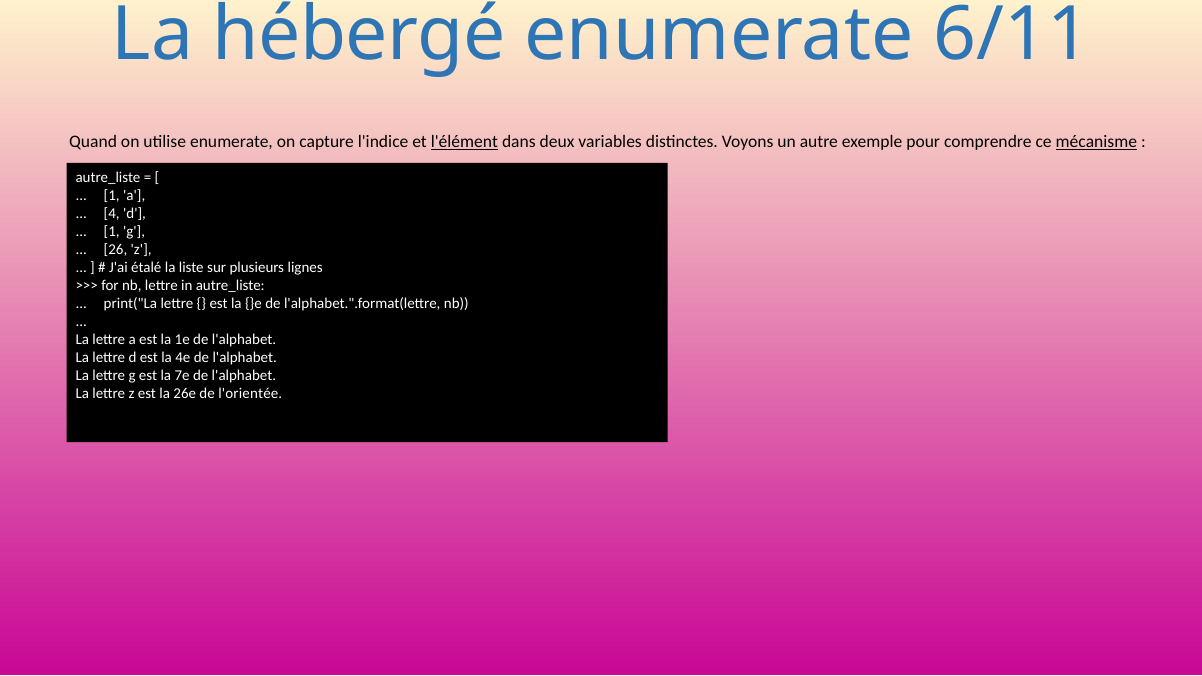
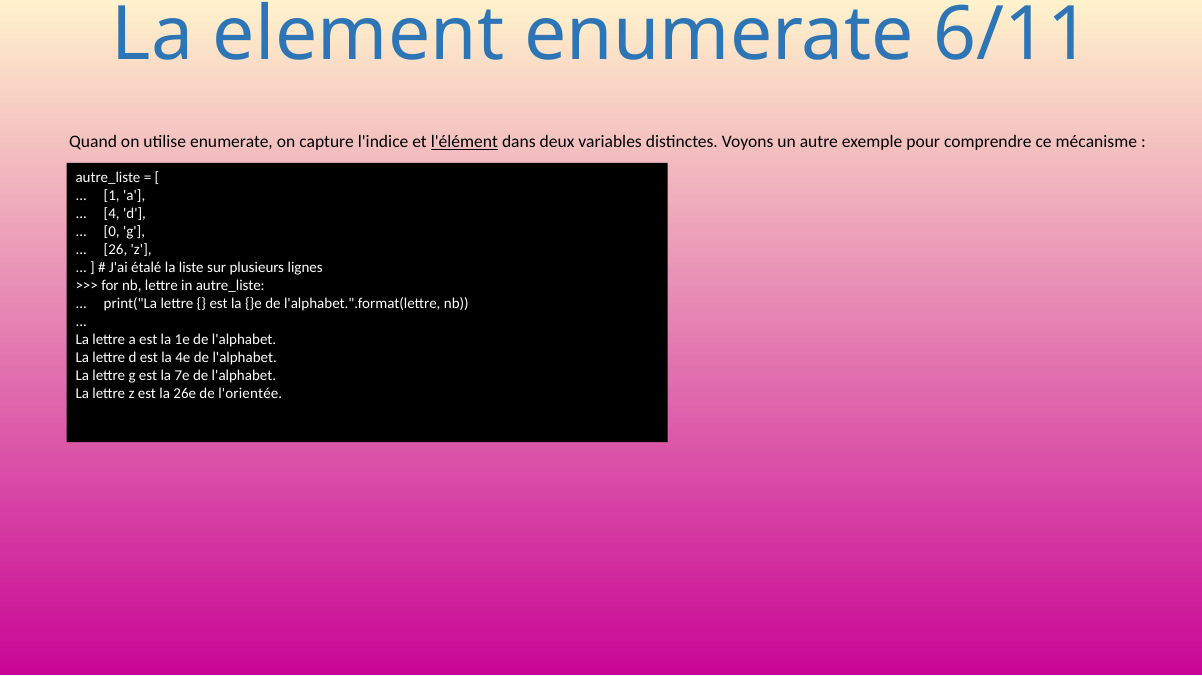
hébergé: hébergé -> element
mécanisme underline: present -> none
1 at (112, 232): 1 -> 0
